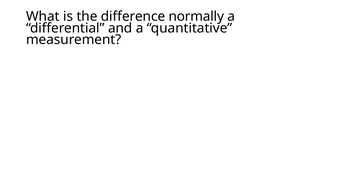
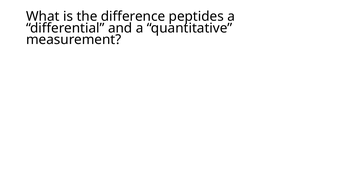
normally: normally -> peptides
